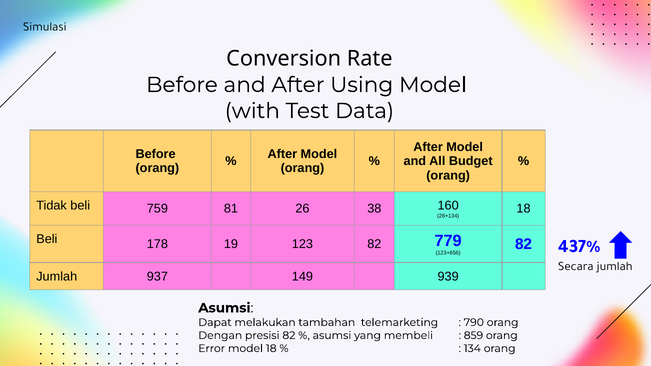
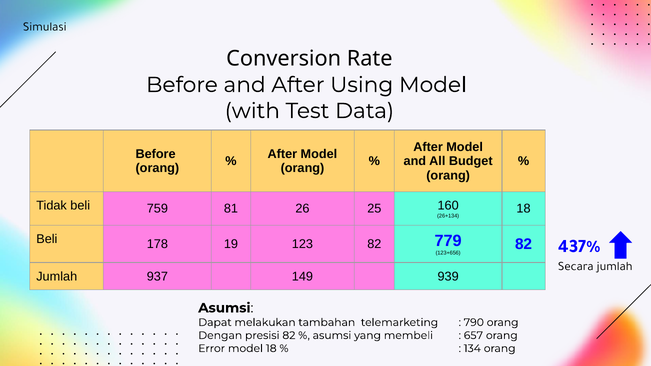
38: 38 -> 25
859: 859 -> 657
